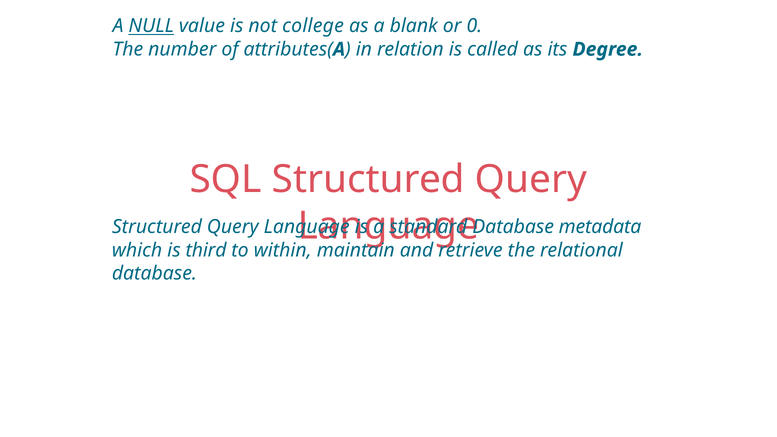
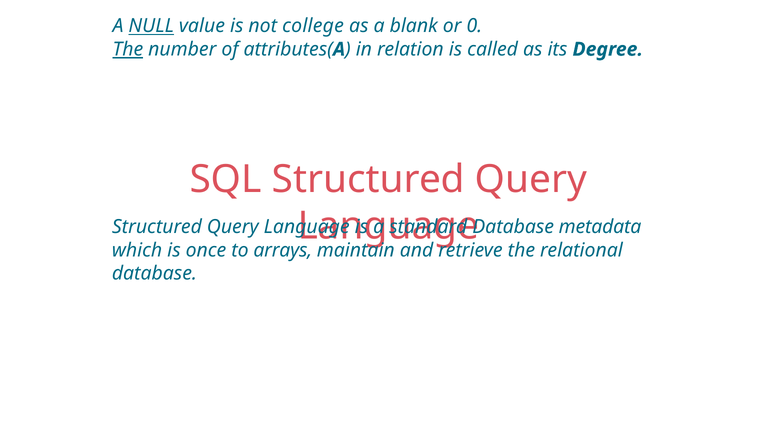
The at (128, 49) underline: none -> present
third: third -> once
within: within -> arrays
